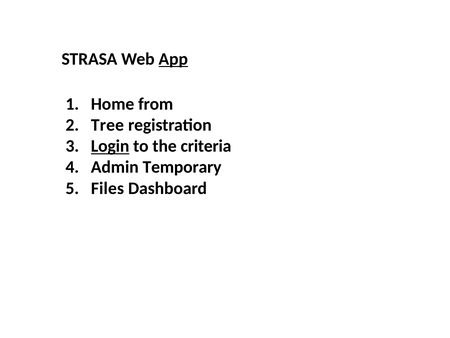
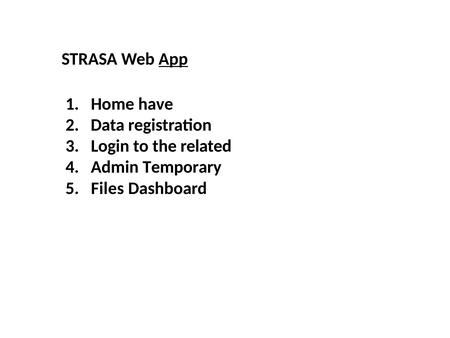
from: from -> have
Tree: Tree -> Data
Login underline: present -> none
criteria: criteria -> related
